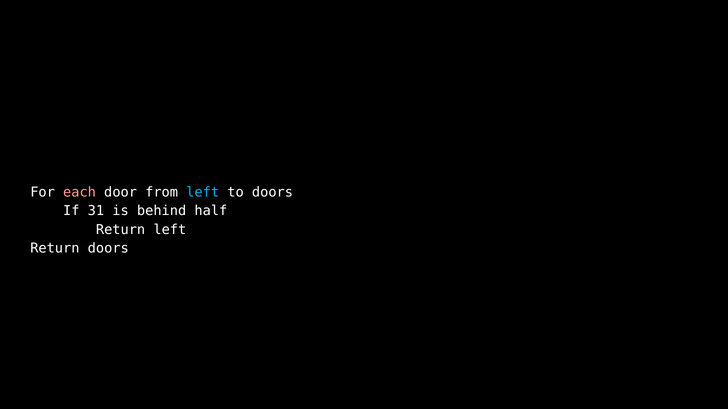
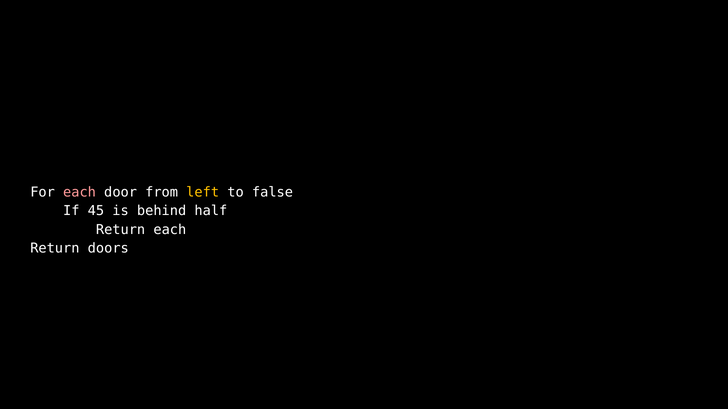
left at (203, 193) colour: light blue -> yellow
to doors: doors -> false
31: 31 -> 45
Return left: left -> each
